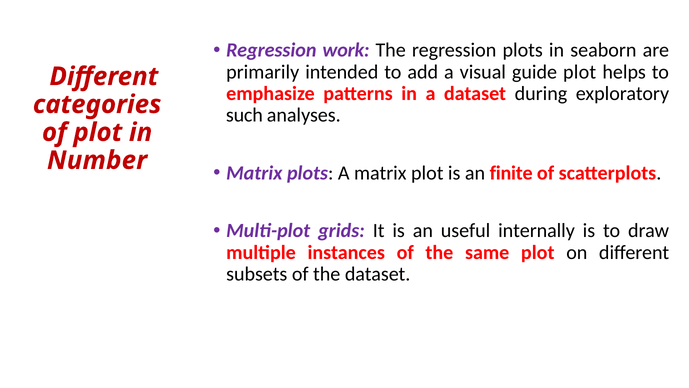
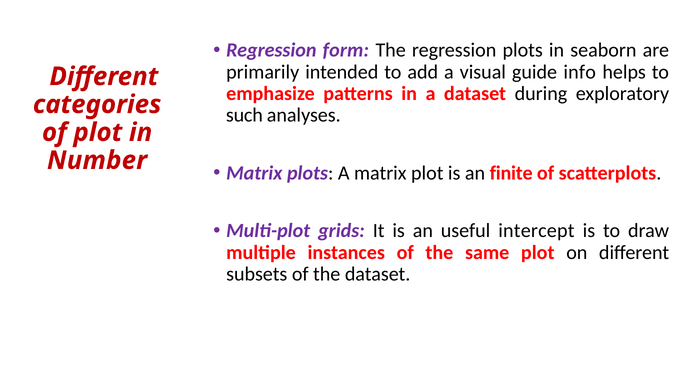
work: work -> form
guide plot: plot -> info
internally: internally -> intercept
